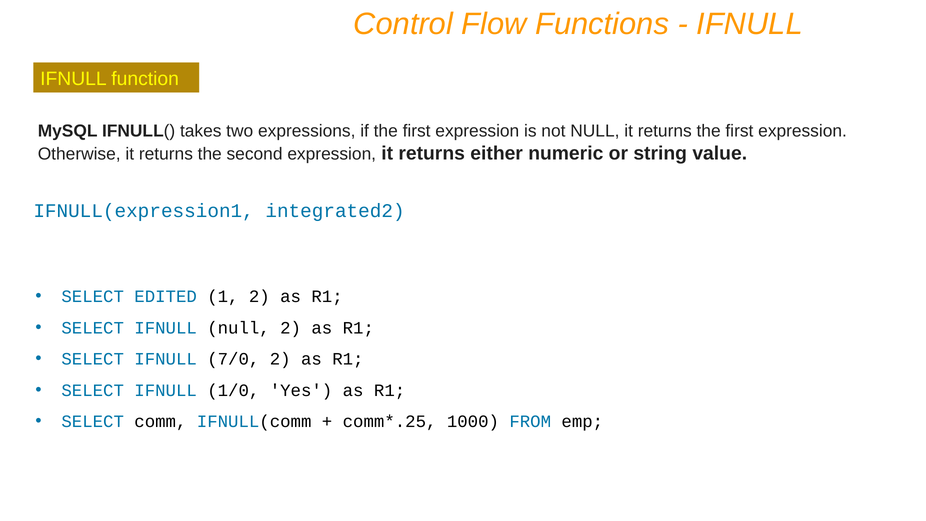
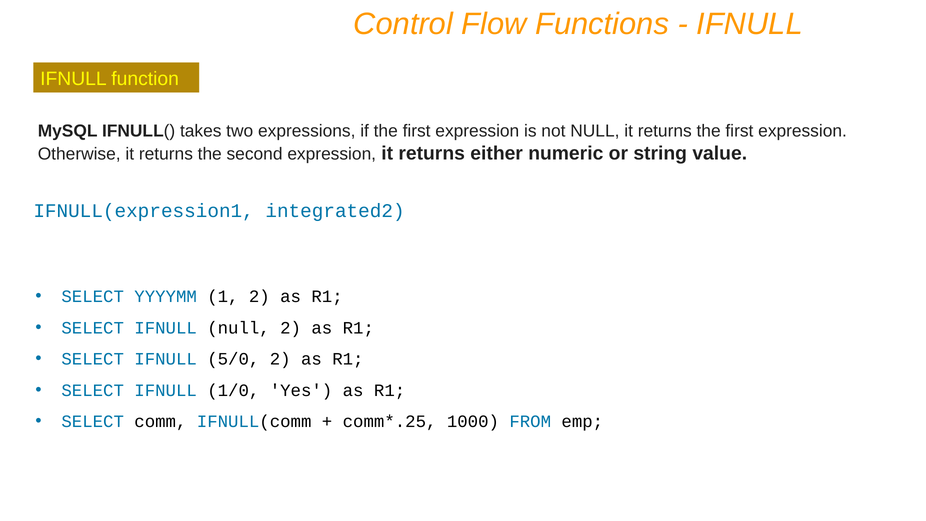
EDITED: EDITED -> YYYYMM
7/0: 7/0 -> 5/0
